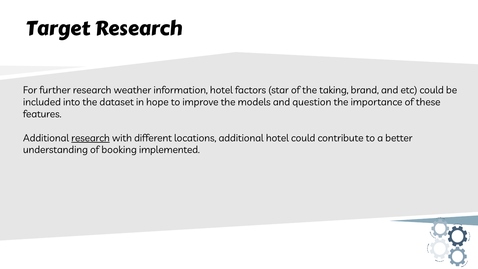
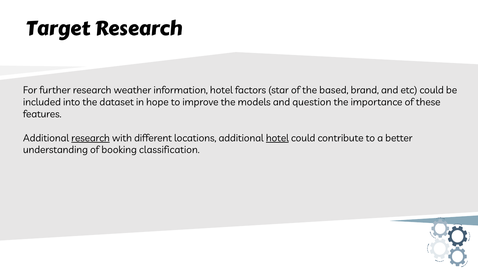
taking: taking -> based
hotel at (277, 138) underline: none -> present
implemented: implemented -> classification
